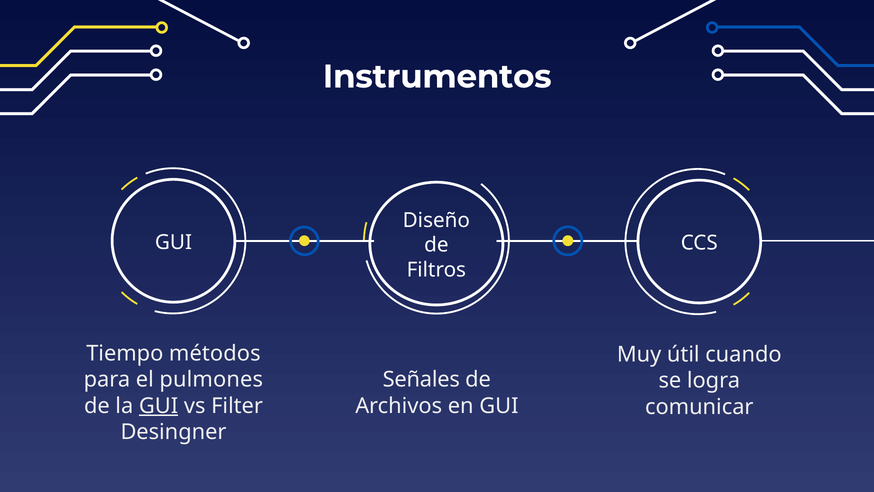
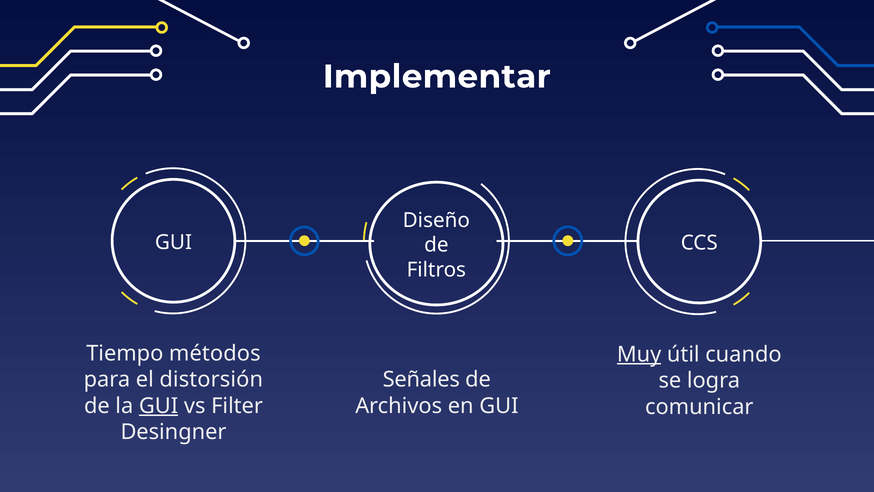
Instrumentos: Instrumentos -> Implementar
Muy underline: none -> present
pulmones: pulmones -> distorsión
